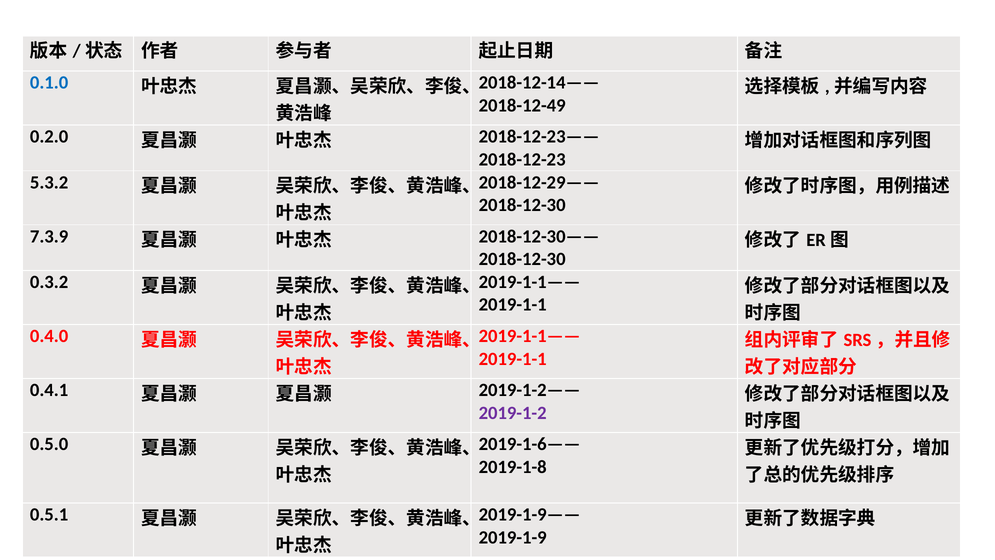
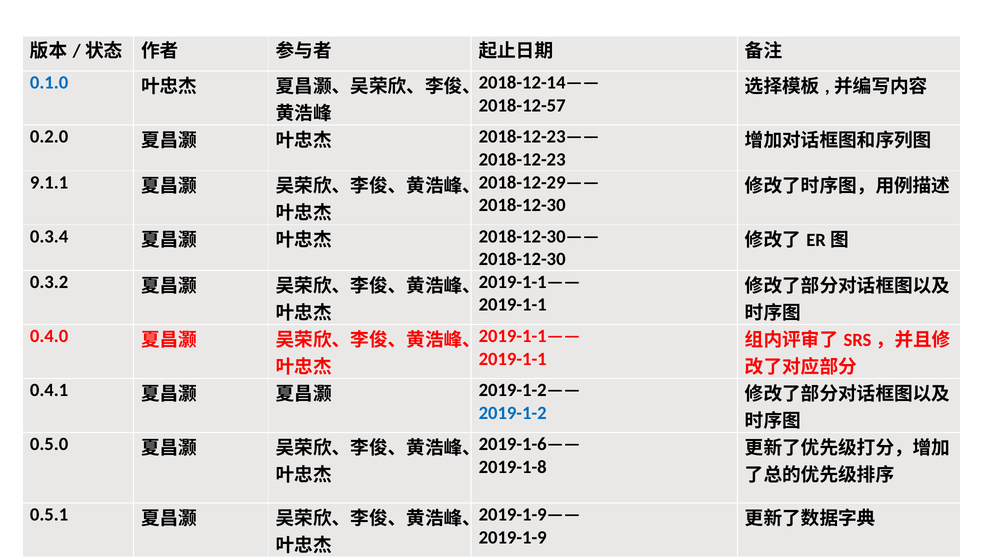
2018-12-49: 2018-12-49 -> 2018-12-57
5.3.2: 5.3.2 -> 9.1.1
7.3.9: 7.3.9 -> 0.3.4
2019-1-2 colour: purple -> blue
